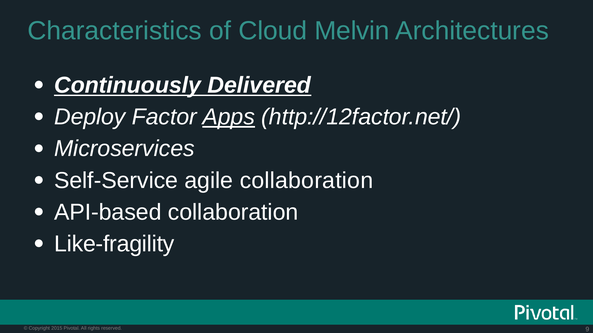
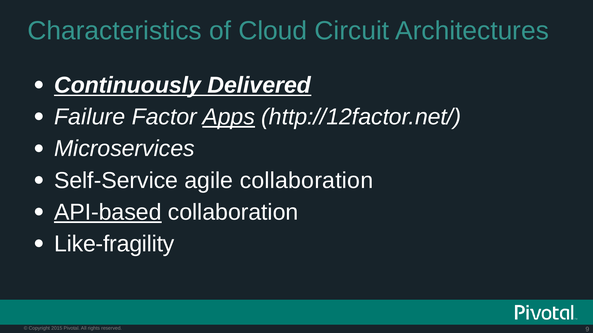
Melvin: Melvin -> Circuit
Deploy: Deploy -> Failure
API-based underline: none -> present
